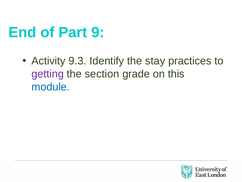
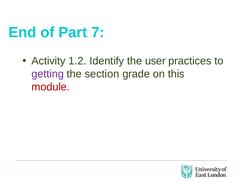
9: 9 -> 7
9.3: 9.3 -> 1.2
stay: stay -> user
module colour: blue -> red
